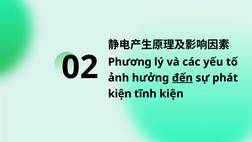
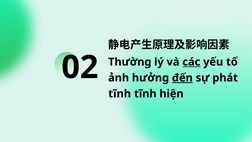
Phương: Phương -> Thường
các underline: none -> present
kiện at (120, 94): kiện -> tĩnh
tĩnh kiện: kiện -> hiện
